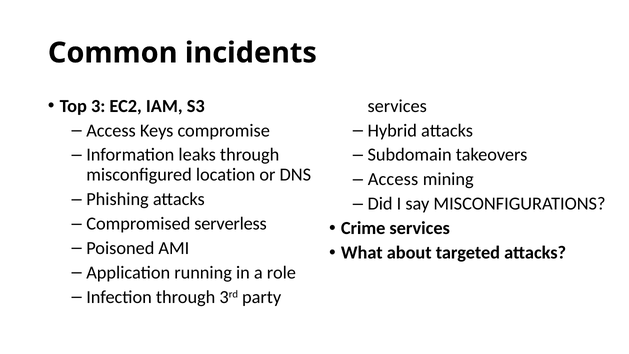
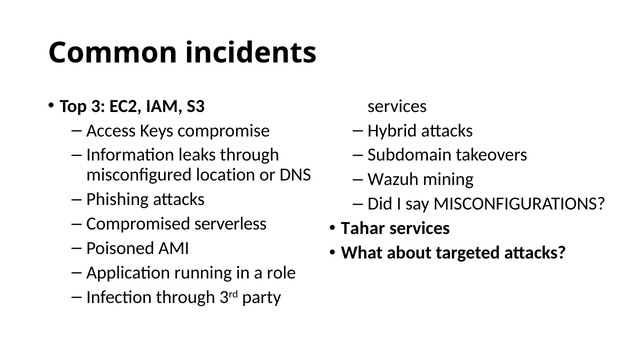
Access at (393, 179): Access -> Wazuh
Crime: Crime -> Tahar
